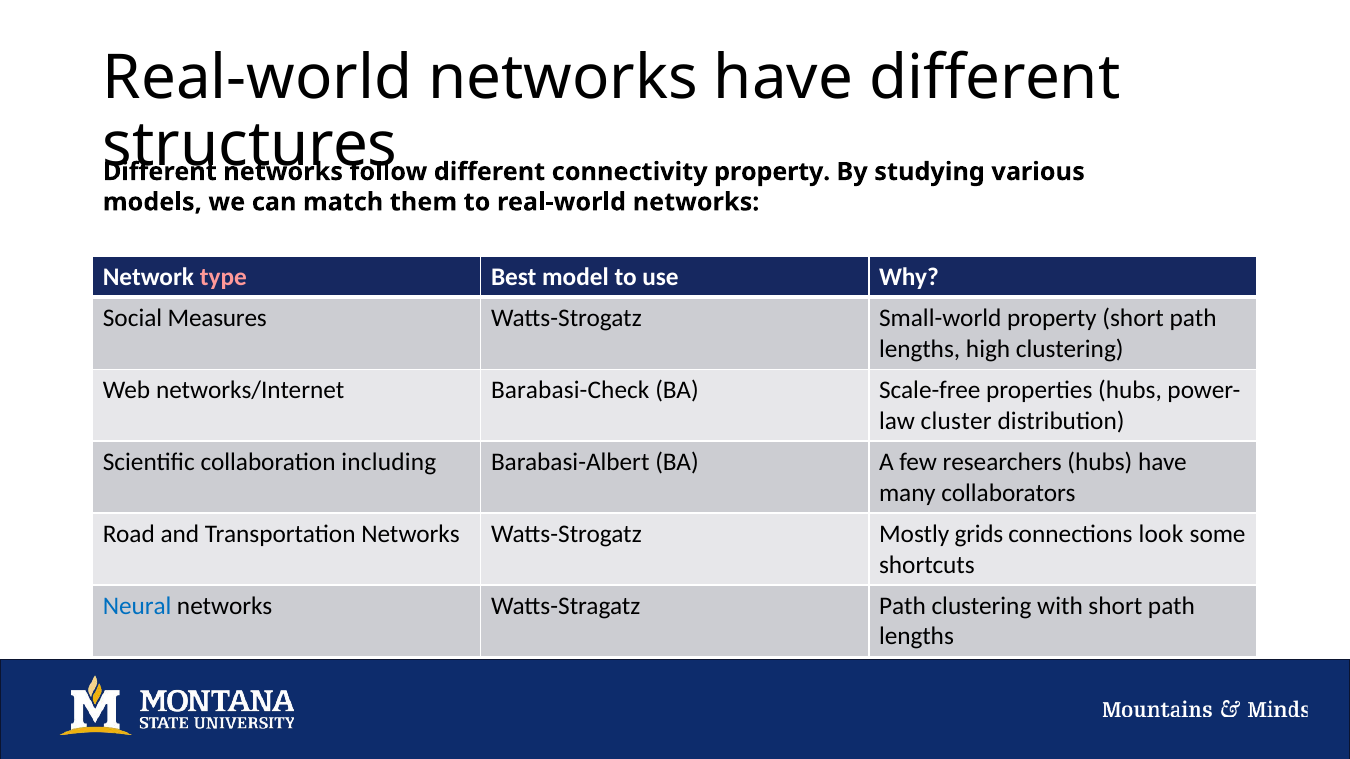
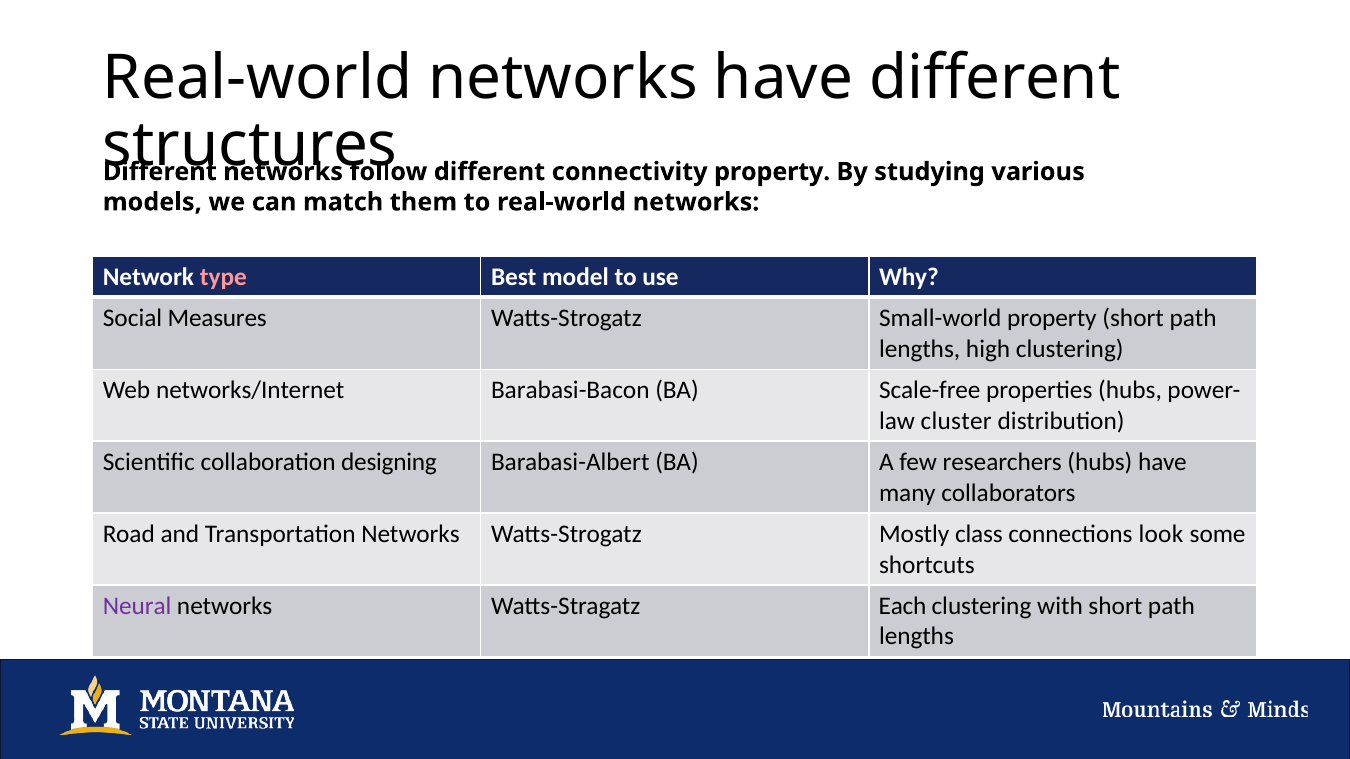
Barabasi-Check: Barabasi-Check -> Barabasi-Bacon
including: including -> designing
grids: grids -> class
Neural colour: blue -> purple
Watts-Stragatz Path: Path -> Each
